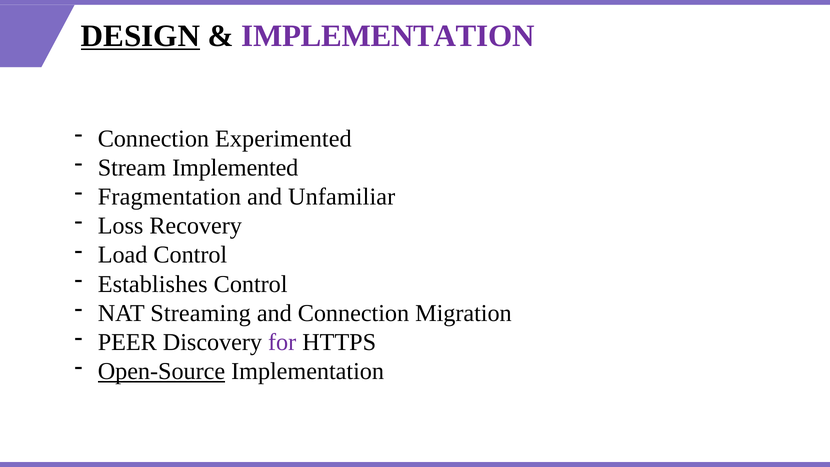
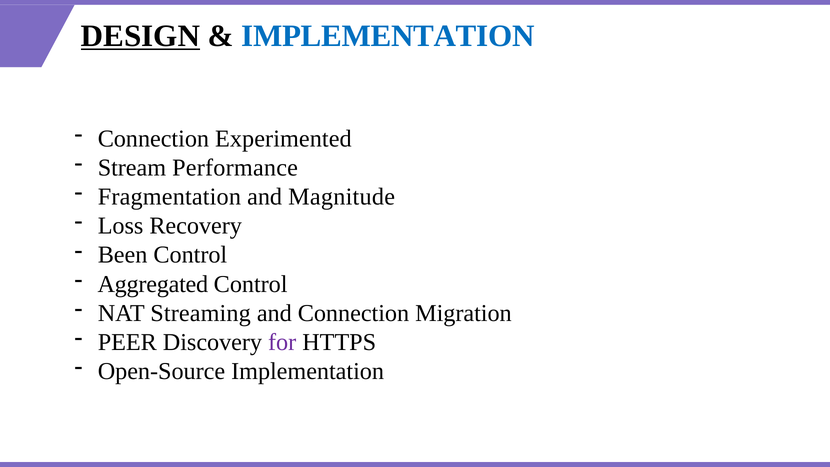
IMPLEMENTATION at (388, 36) colour: purple -> blue
Implemented: Implemented -> Performance
Unfamiliar: Unfamiliar -> Magnitude
Load: Load -> Been
Establishes: Establishes -> Aggregated
Open-Source underline: present -> none
